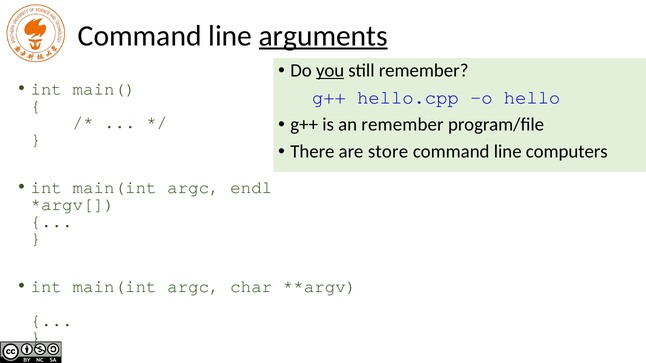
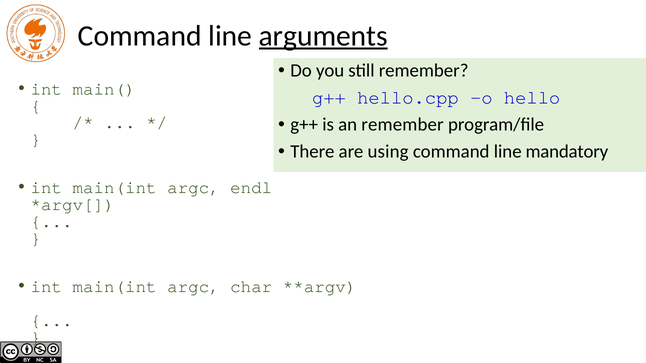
you underline: present -> none
store: store -> using
computers: computers -> mandatory
